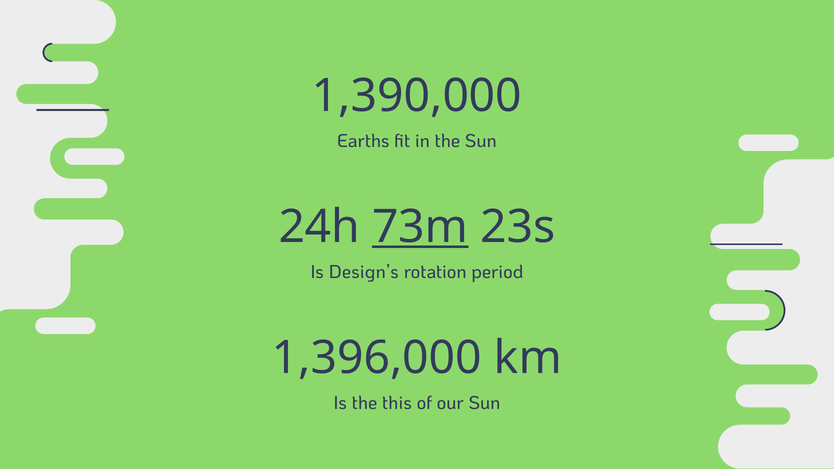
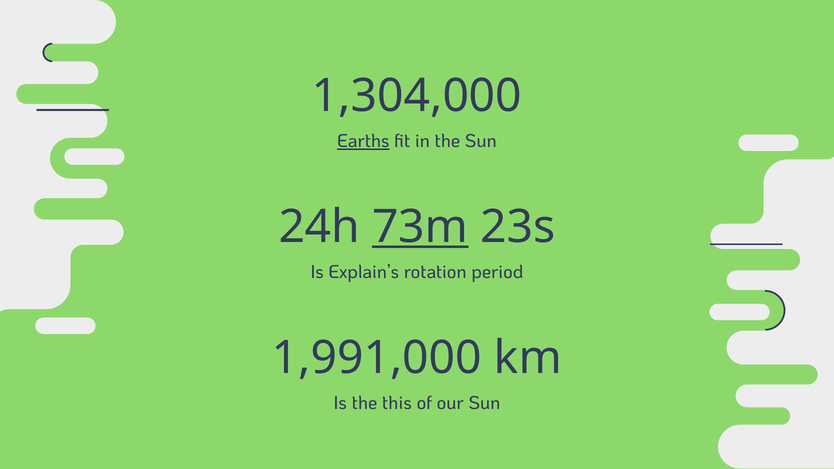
1,390,000: 1,390,000 -> 1,304,000
Earths underline: none -> present
Design’s: Design’s -> Explain’s
1,396,000: 1,396,000 -> 1,991,000
